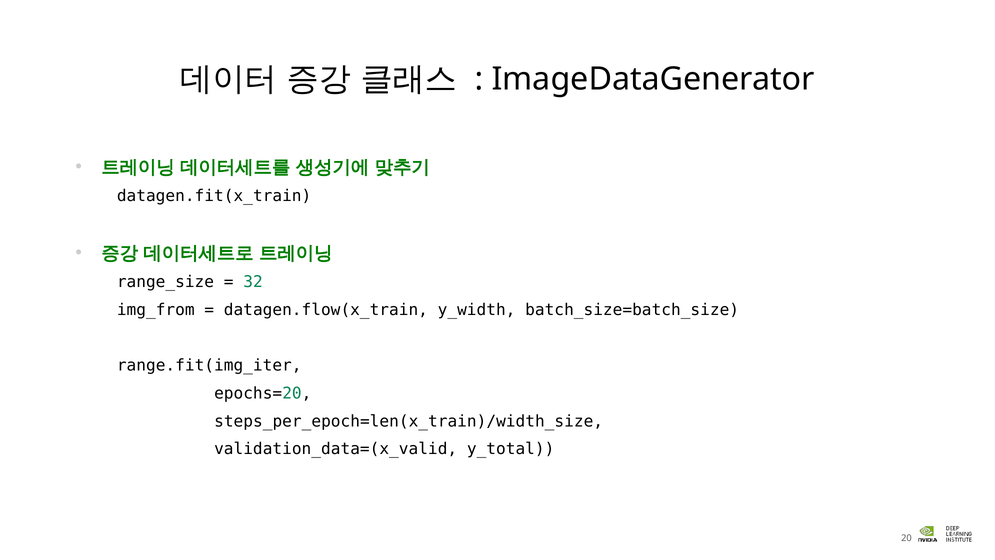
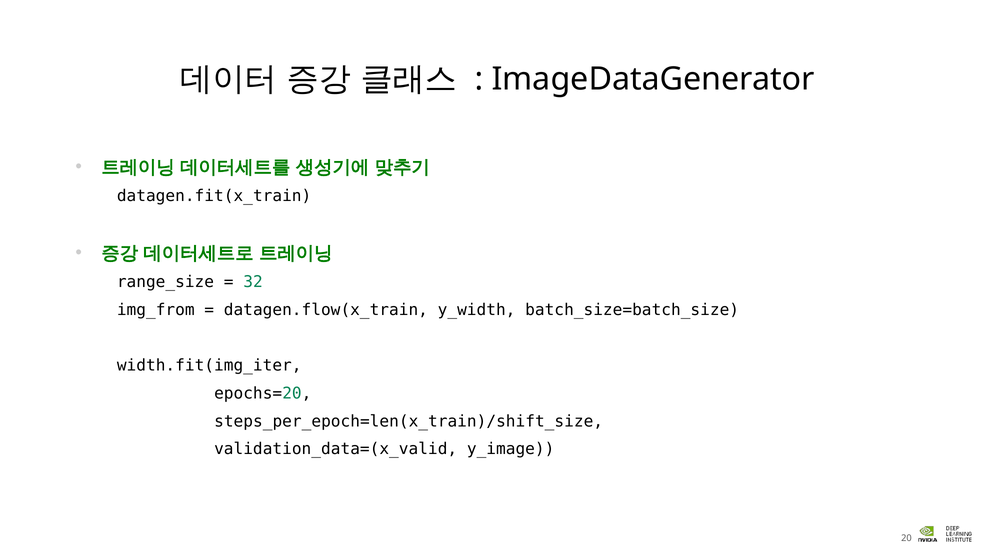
range.fit(img_iter: range.fit(img_iter -> width.fit(img_iter
steps_per_epoch=len(x_train)/width_size: steps_per_epoch=len(x_train)/width_size -> steps_per_epoch=len(x_train)/shift_size
y_total: y_total -> y_image
